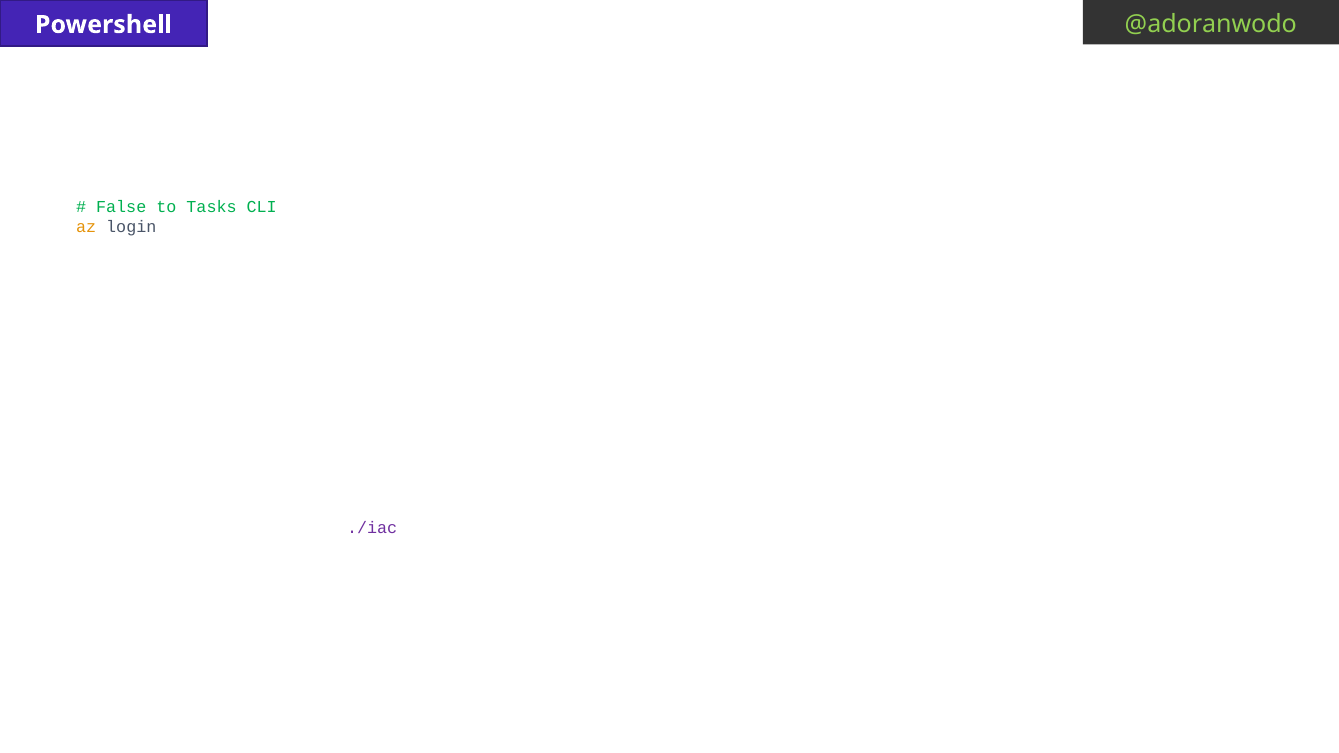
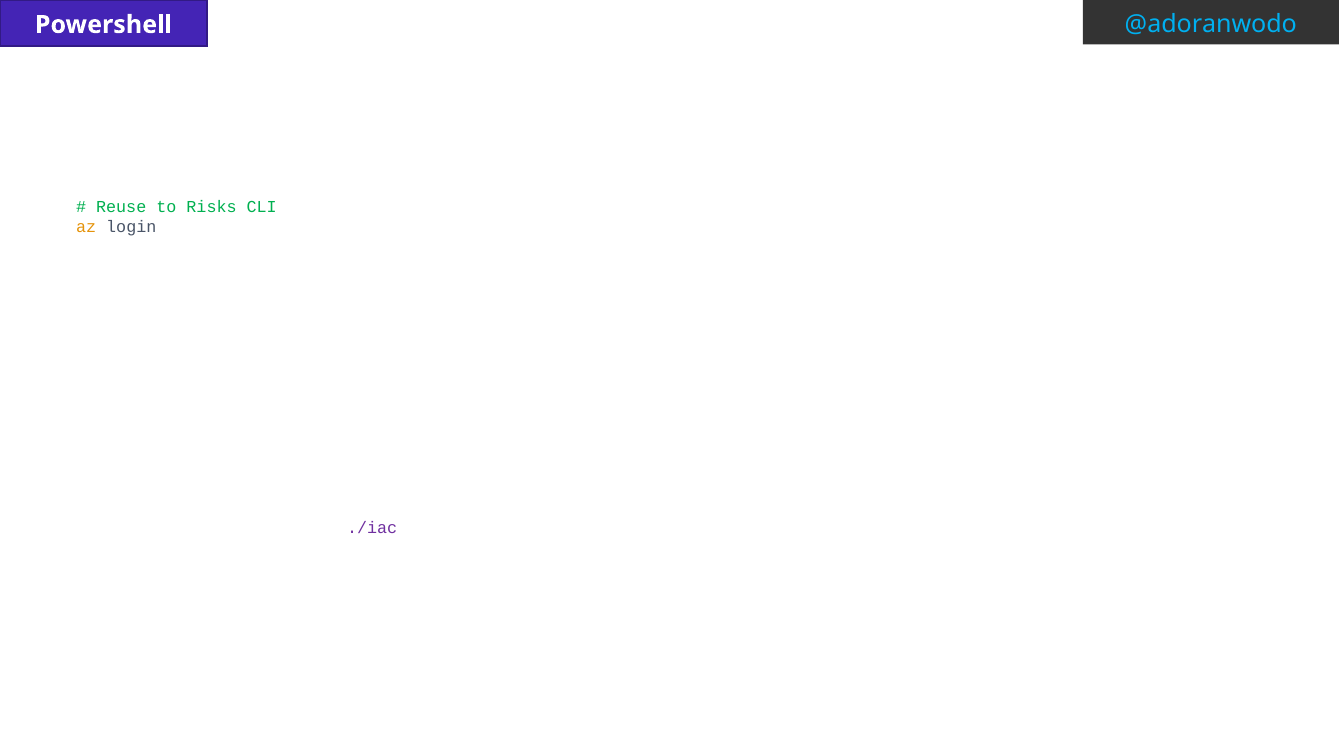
@adoranwodo colour: light green -> light blue
False: False -> Reuse
to Tasks: Tasks -> Risks
